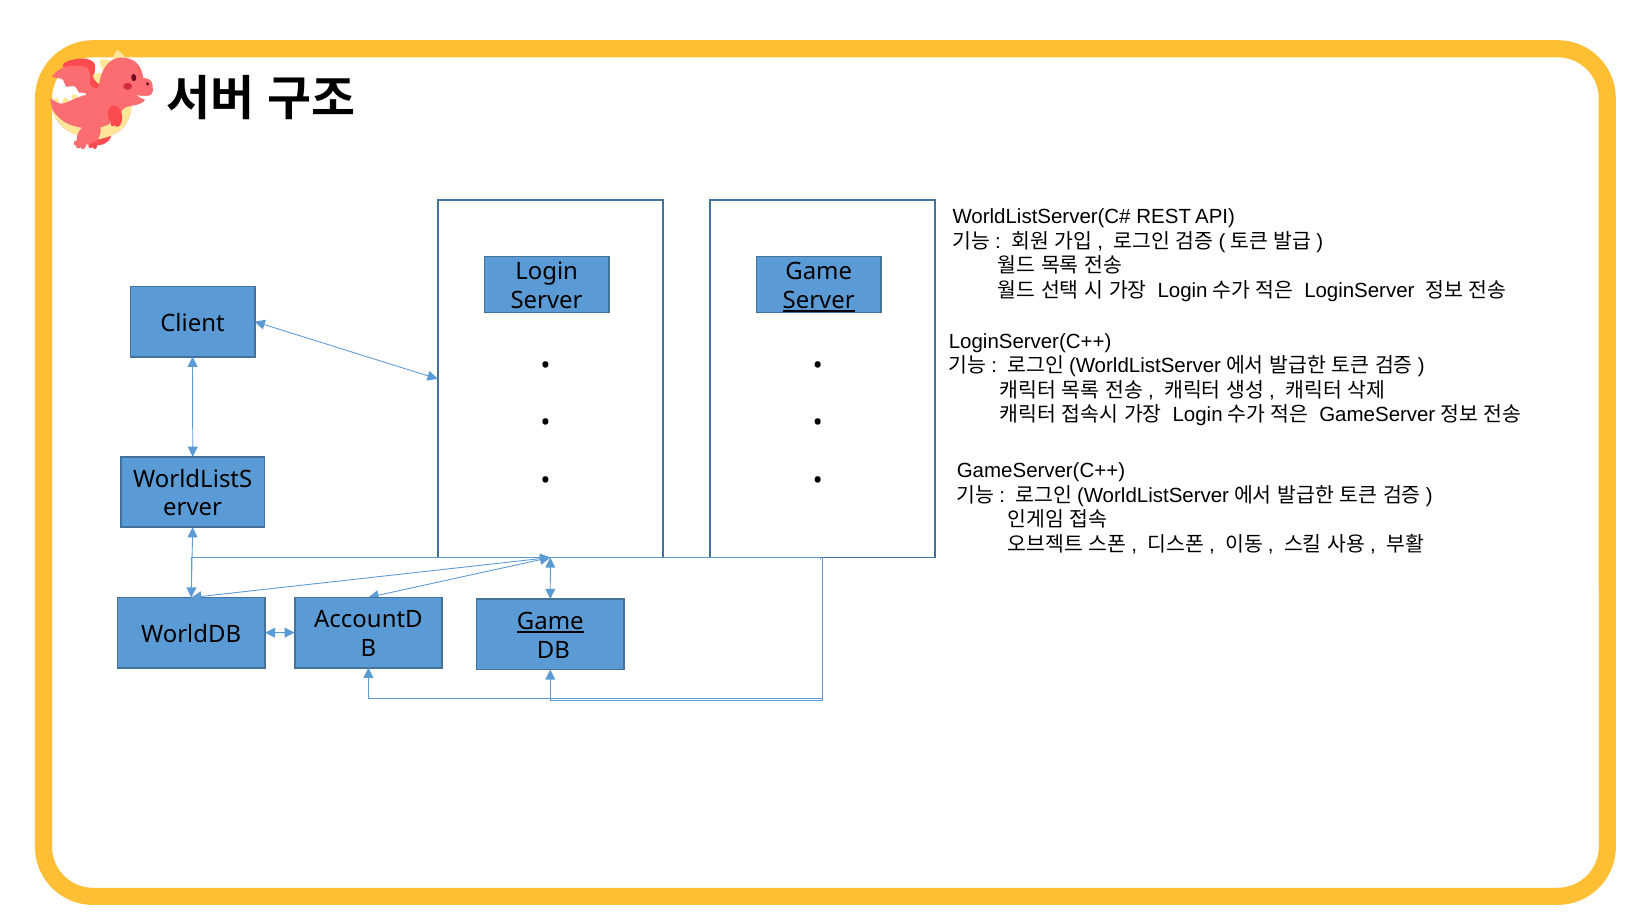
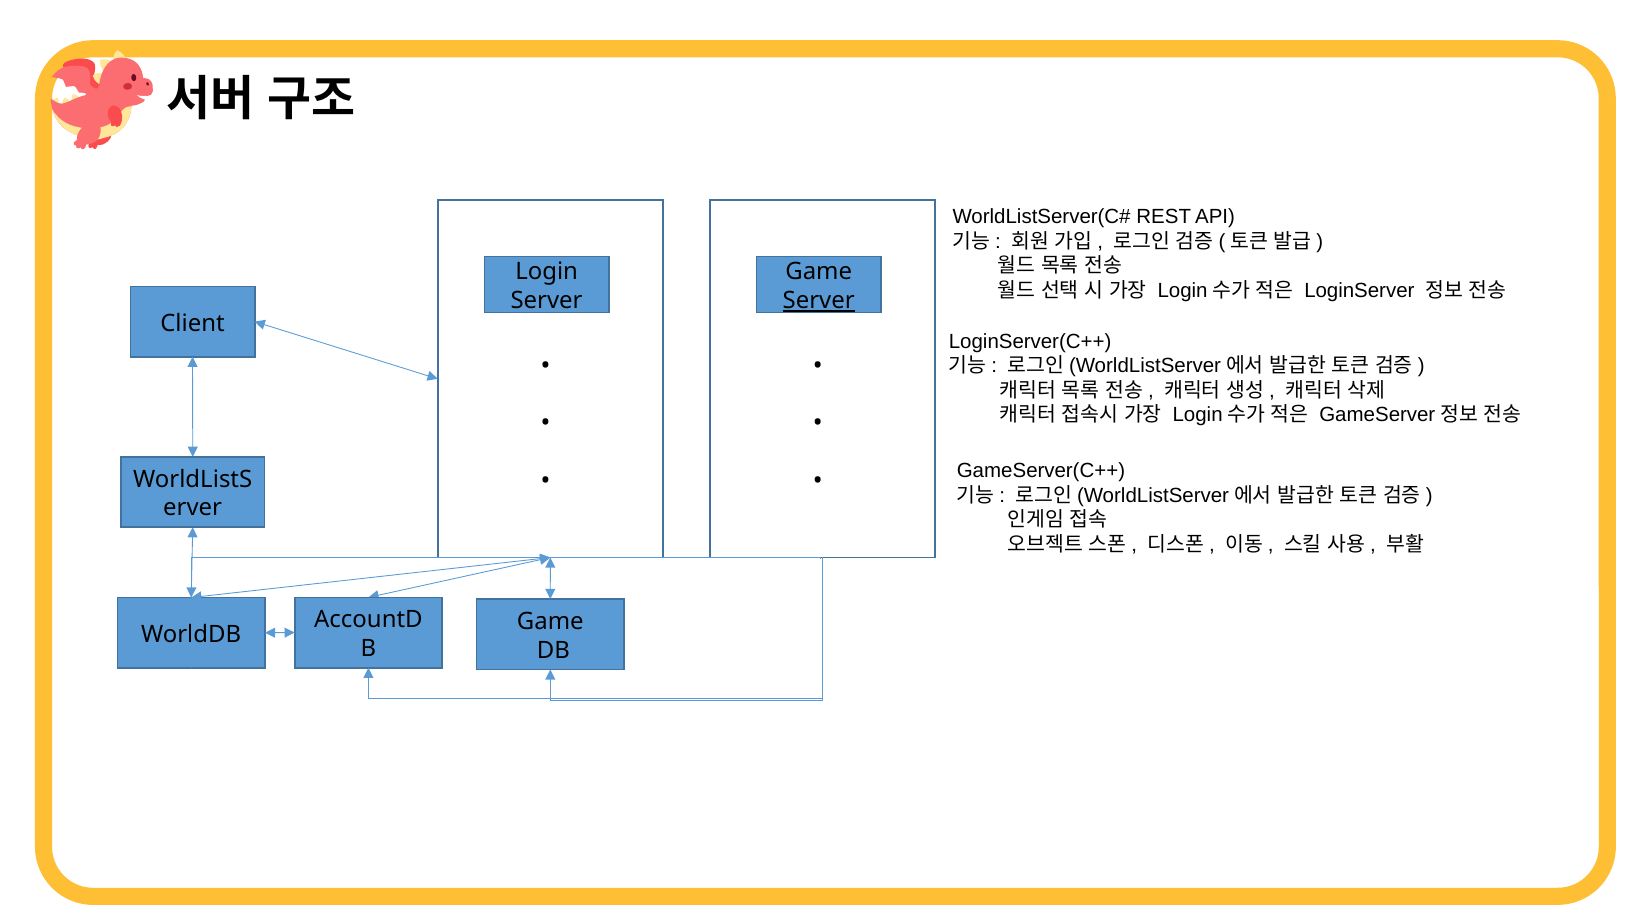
Game at (550, 621) underline: present -> none
